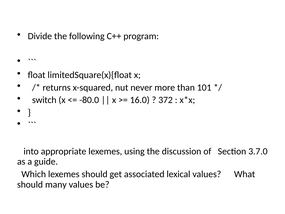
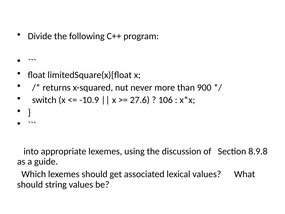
101: 101 -> 900
-80.0: -80.0 -> -10.9
16.0: 16.0 -> 27.6
372: 372 -> 106
3.7.0: 3.7.0 -> 8.9.8
many: many -> string
